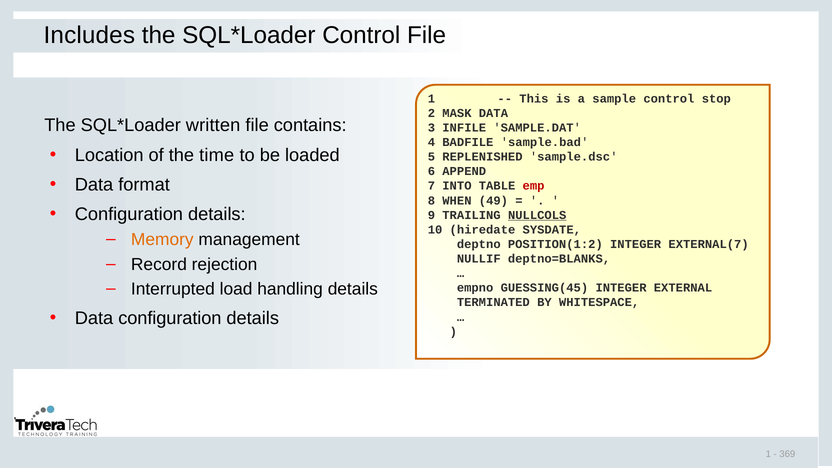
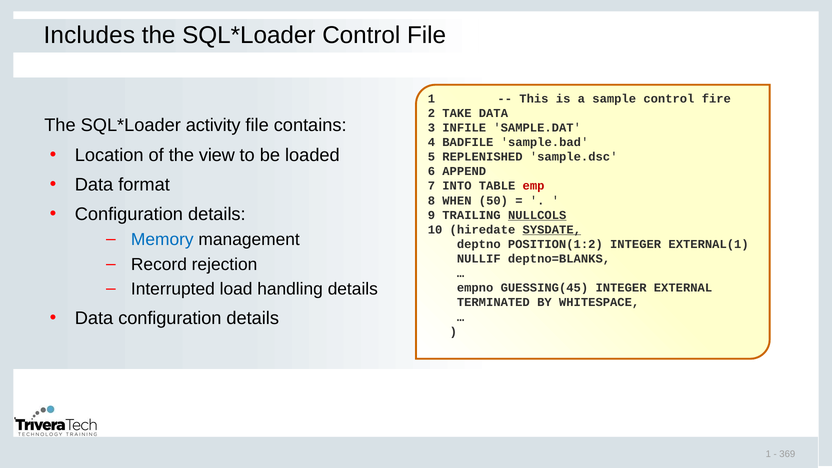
stop: stop -> fire
MASK: MASK -> TAKE
written: written -> activity
time: time -> view
49: 49 -> 50
SYSDATE underline: none -> present
Memory colour: orange -> blue
EXTERNAL(7: EXTERNAL(7 -> EXTERNAL(1
